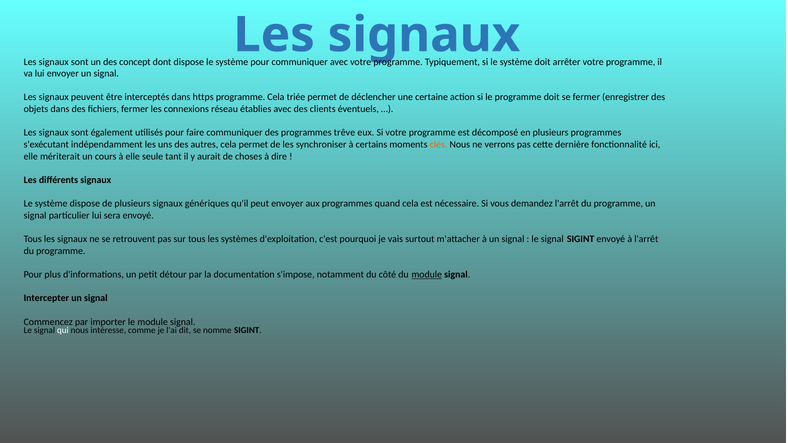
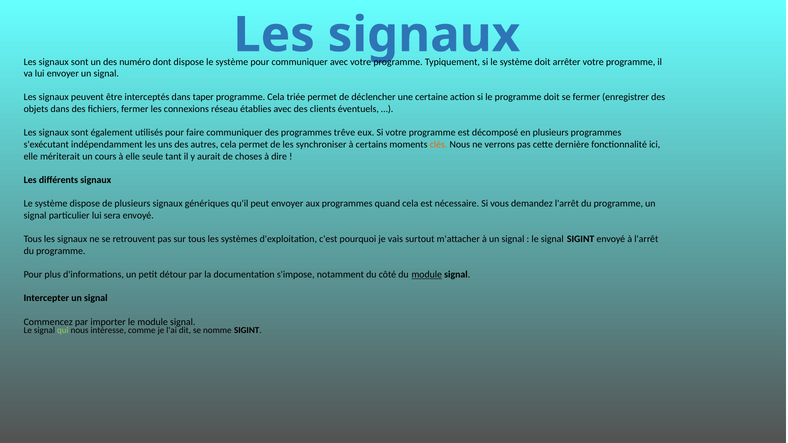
concept: concept -> numéro
https: https -> taper
qui colour: white -> light green
